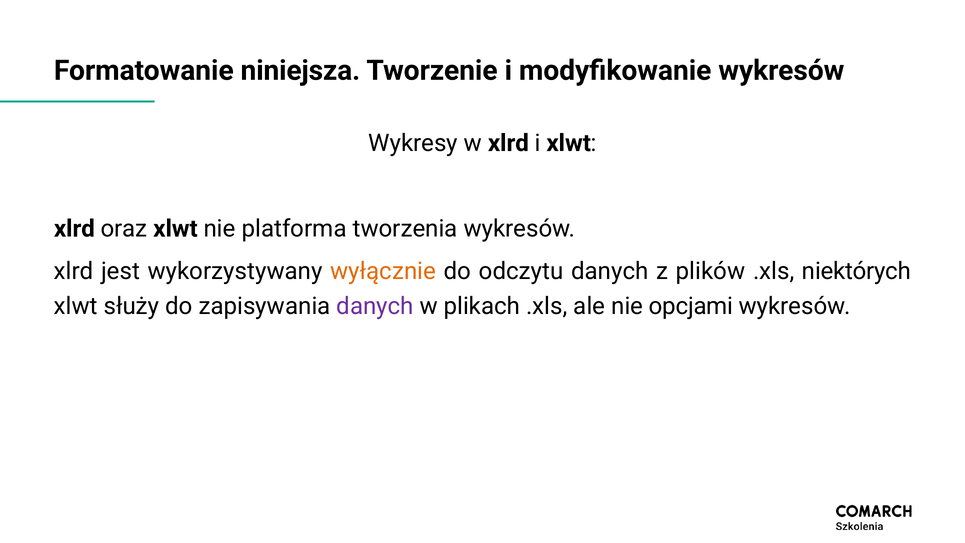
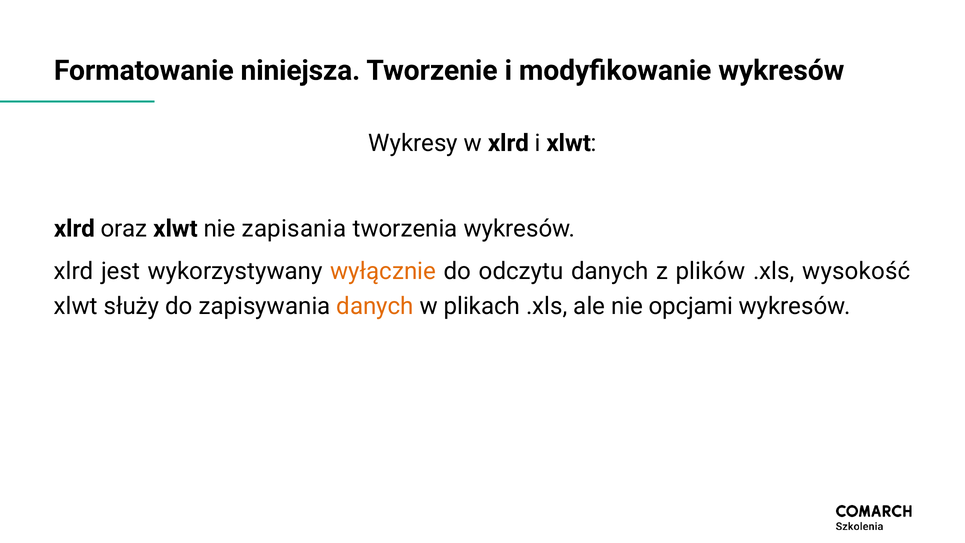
platforma: platforma -> zapisania
niektórych: niektórych -> wysokość
danych at (375, 306) colour: purple -> orange
